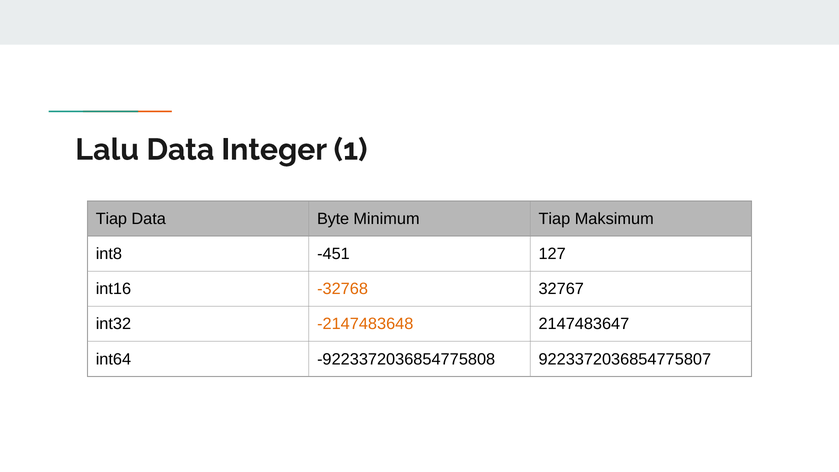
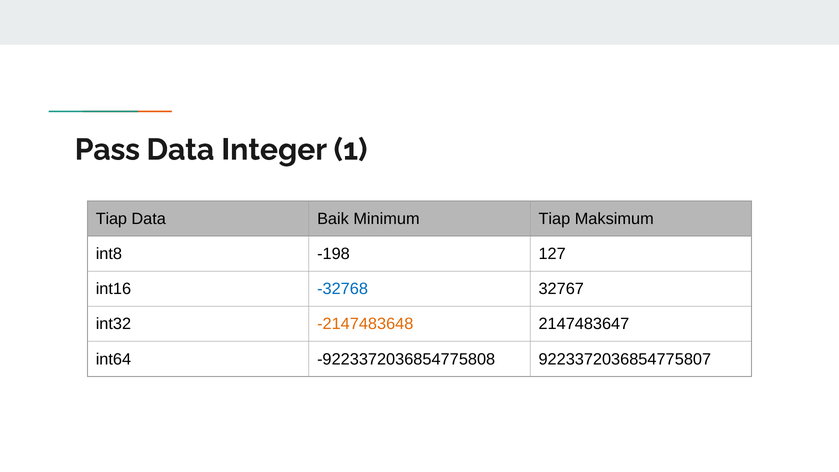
Lalu: Lalu -> Pass
Byte: Byte -> Baik
-451: -451 -> -198
-32768 colour: orange -> blue
